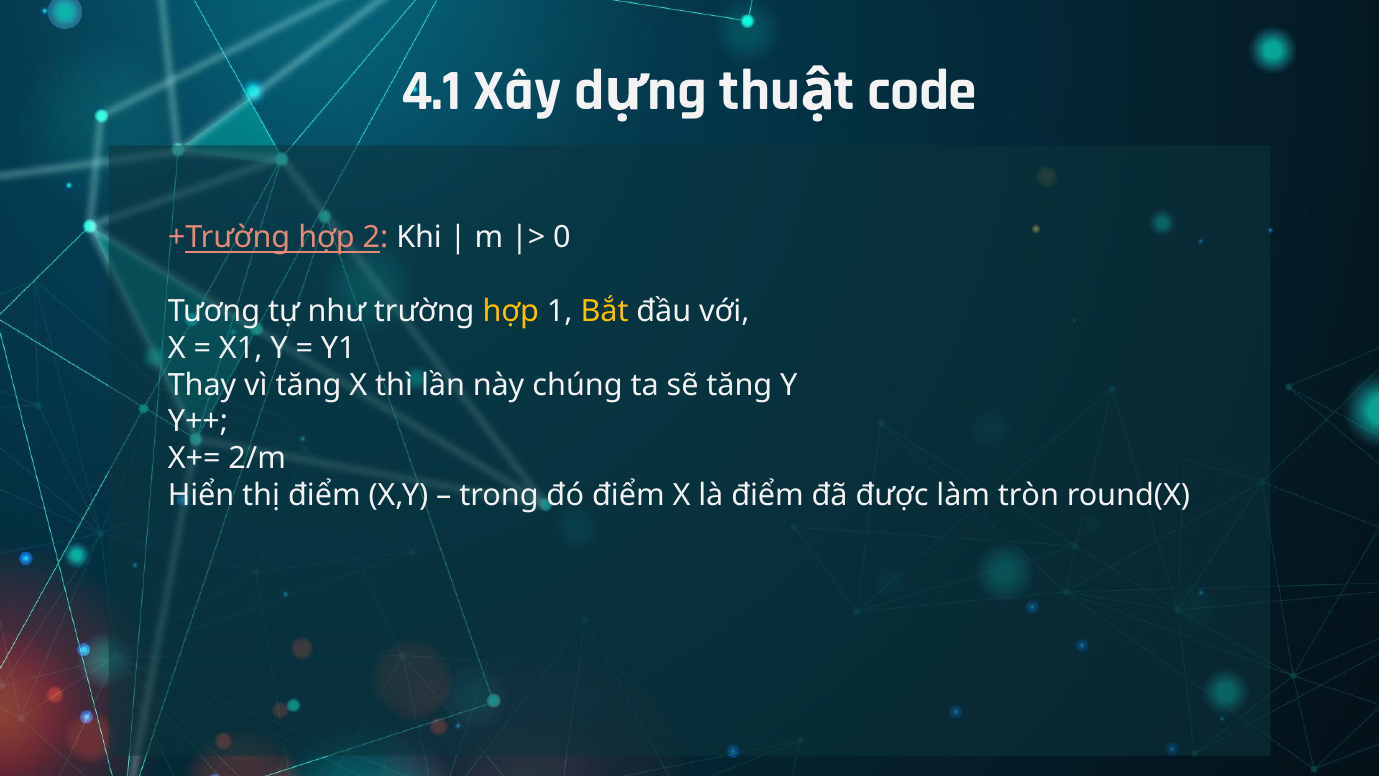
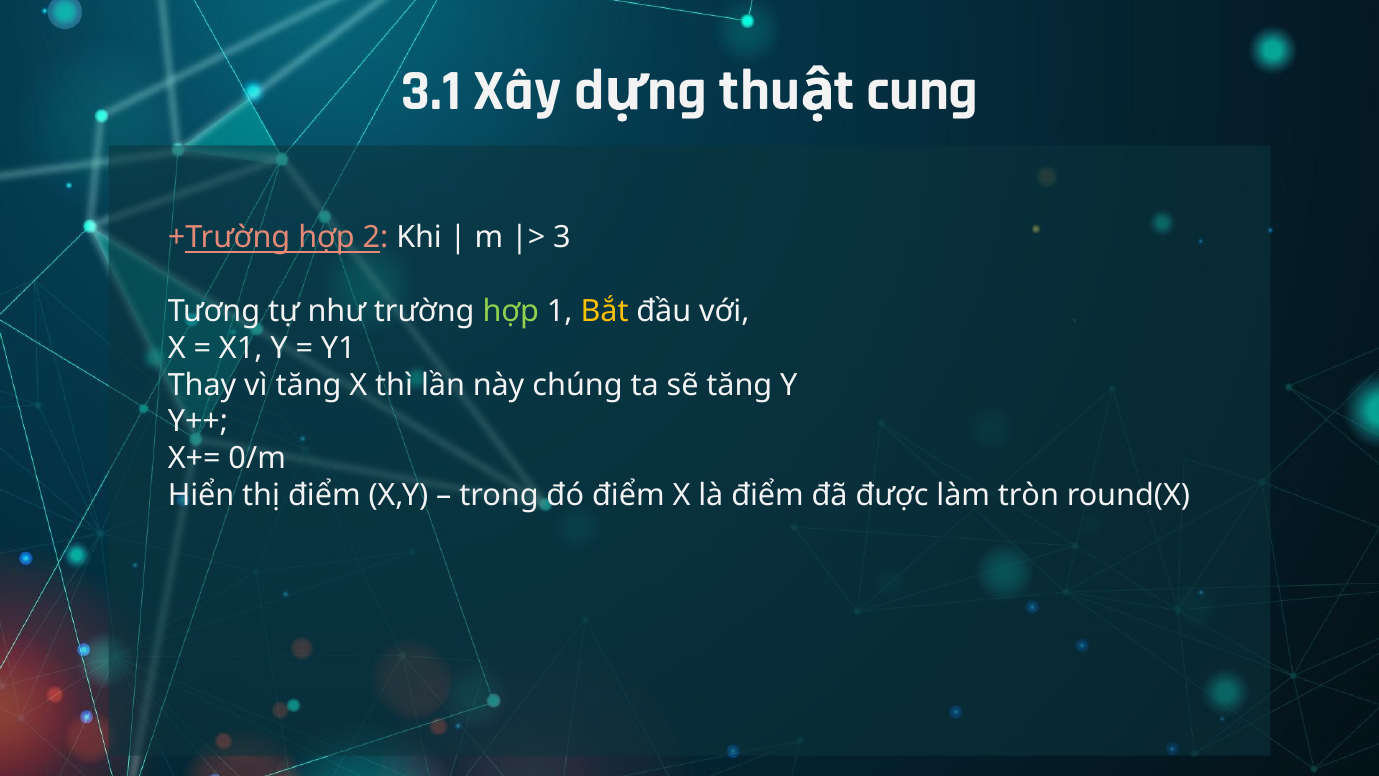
4.1: 4.1 -> 3.1
code: code -> cung
0: 0 -> 3
hợp at (511, 311) colour: yellow -> light green
2/m: 2/m -> 0/m
